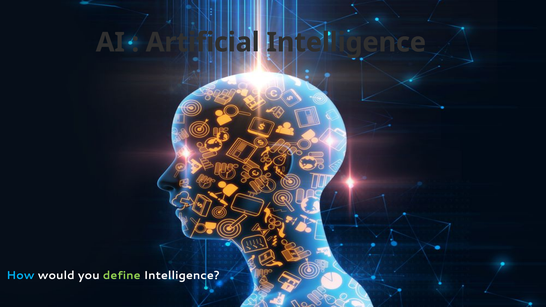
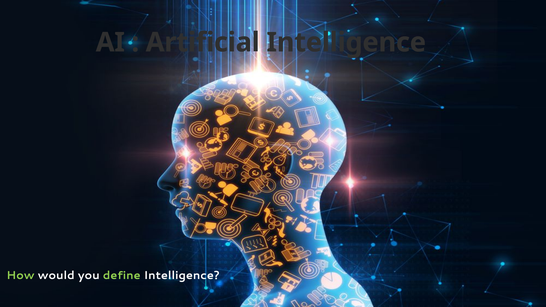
How colour: light blue -> light green
